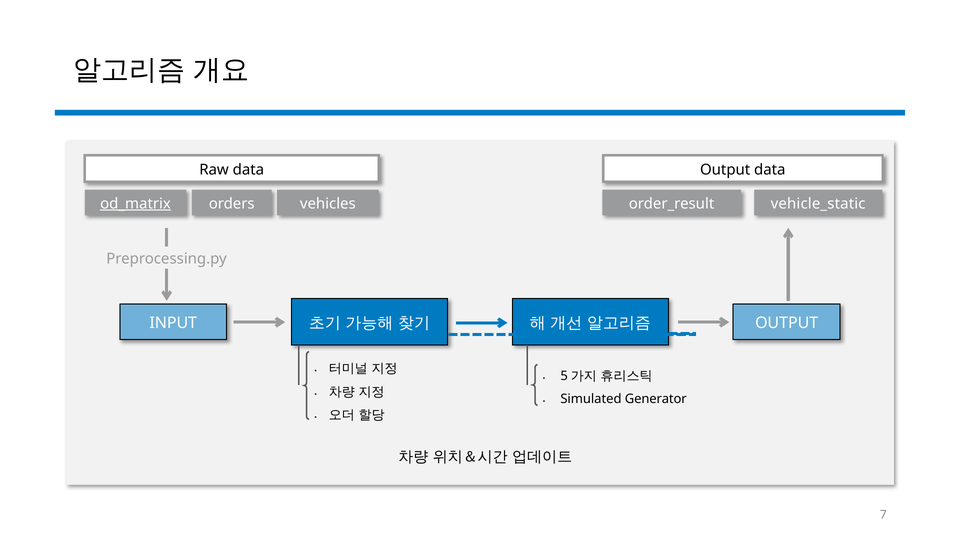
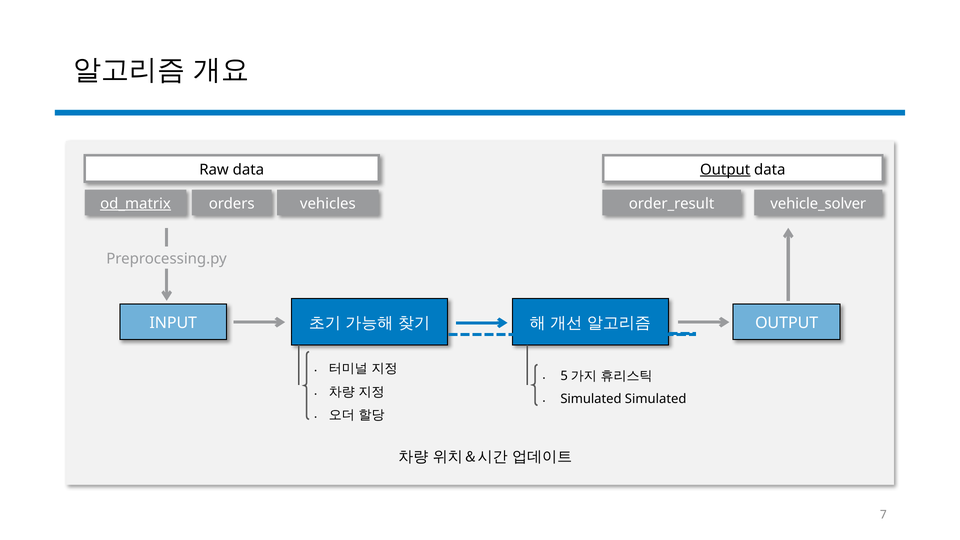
Output at (725, 170) underline: none -> present
vehicle_static: vehicle_static -> vehicle_solver
Simulated Generator: Generator -> Simulated
